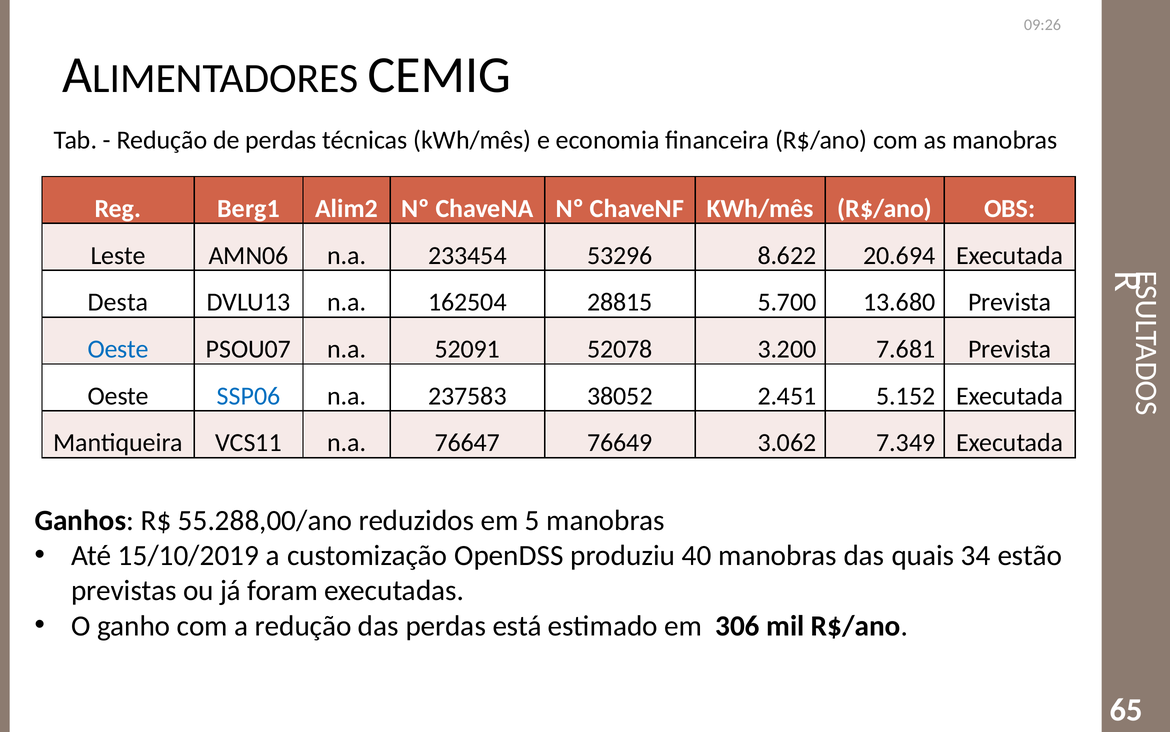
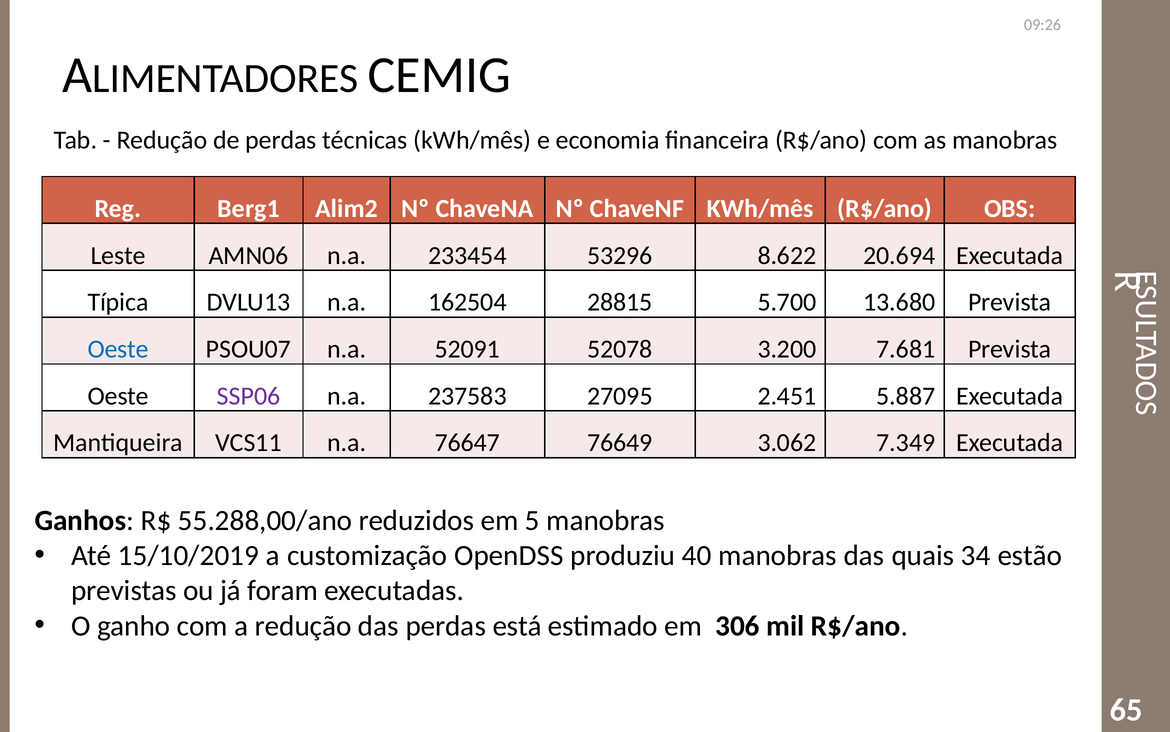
Desta: Desta -> Típica
SSP06 colour: blue -> purple
38052: 38052 -> 27095
5.152: 5.152 -> 5.887
